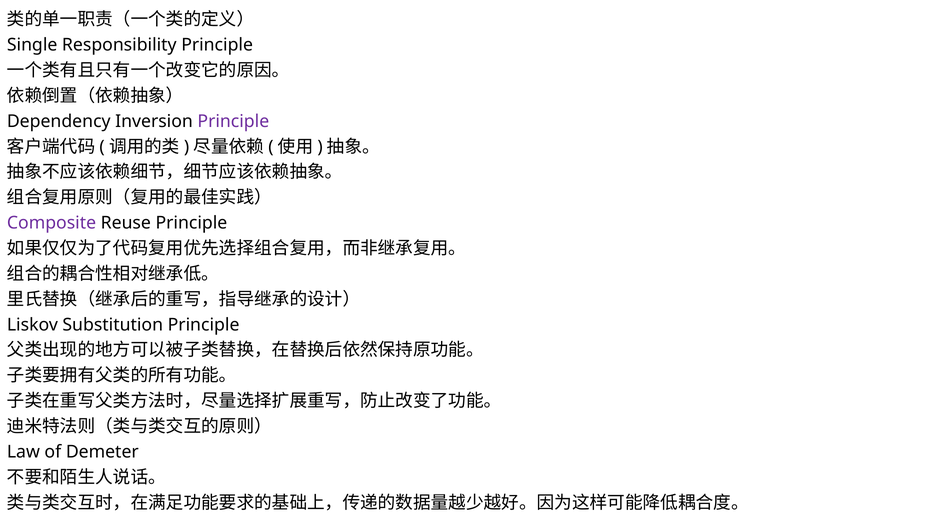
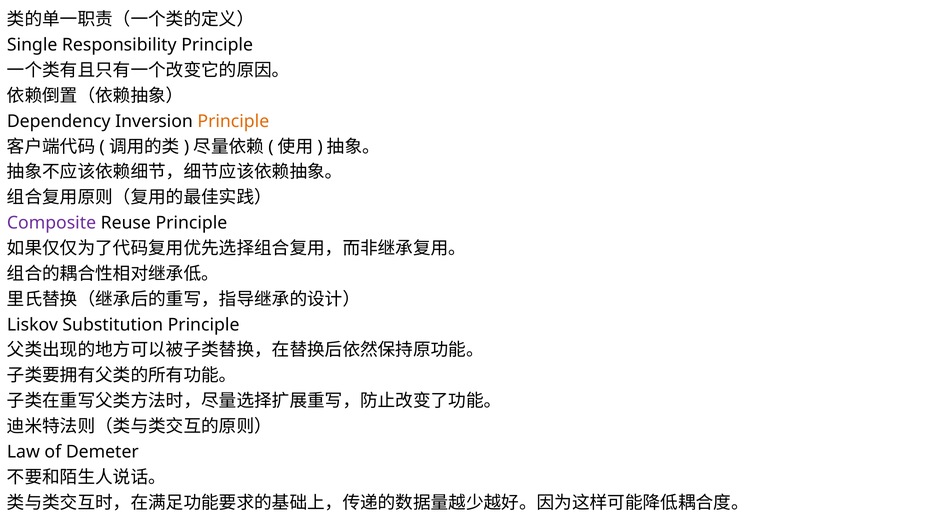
Principle at (233, 121) colour: purple -> orange
